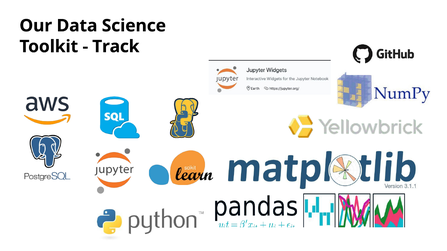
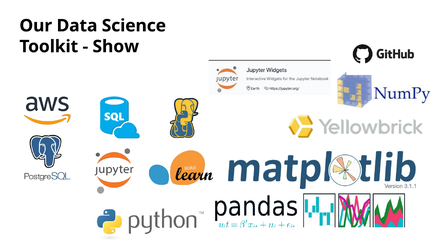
Track: Track -> Show
